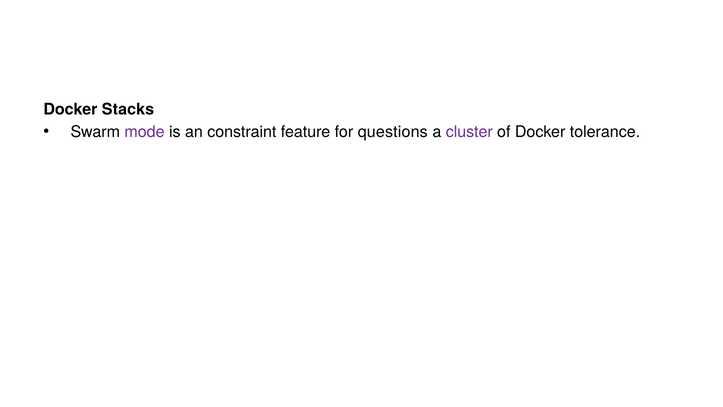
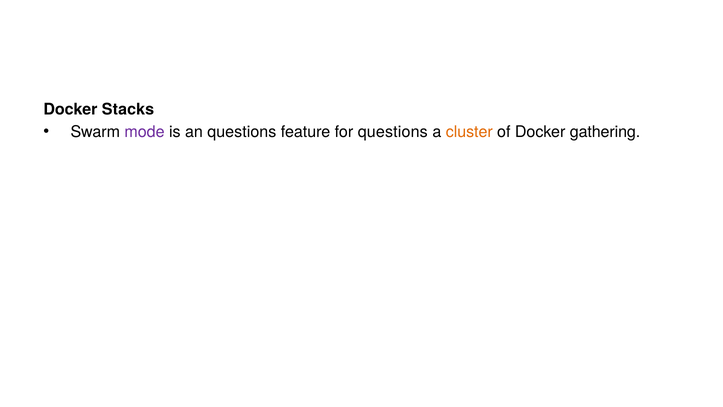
an constraint: constraint -> questions
cluster colour: purple -> orange
tolerance: tolerance -> gathering
